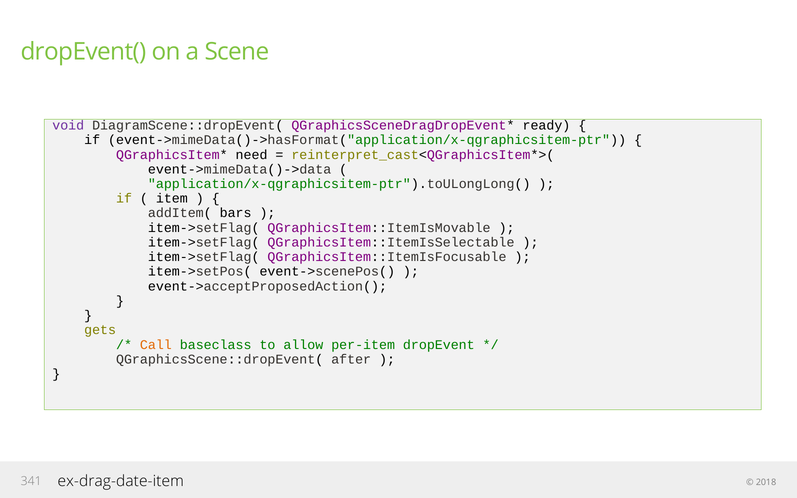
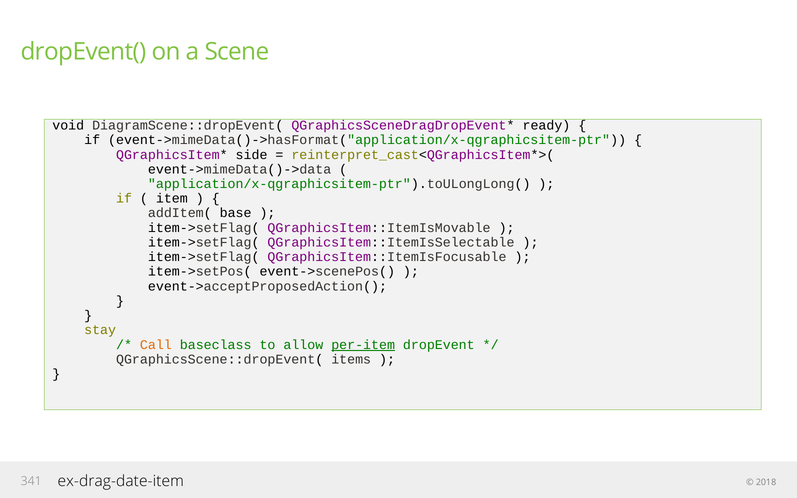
void colour: purple -> black
need: need -> side
bars: bars -> base
gets: gets -> stay
per-item underline: none -> present
after: after -> items
